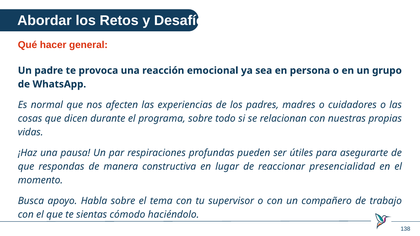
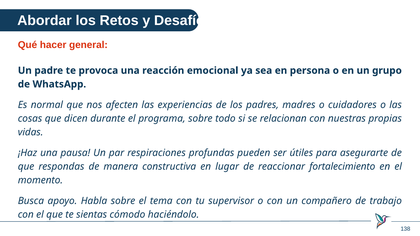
presencialidad: presencialidad -> fortalecimiento
